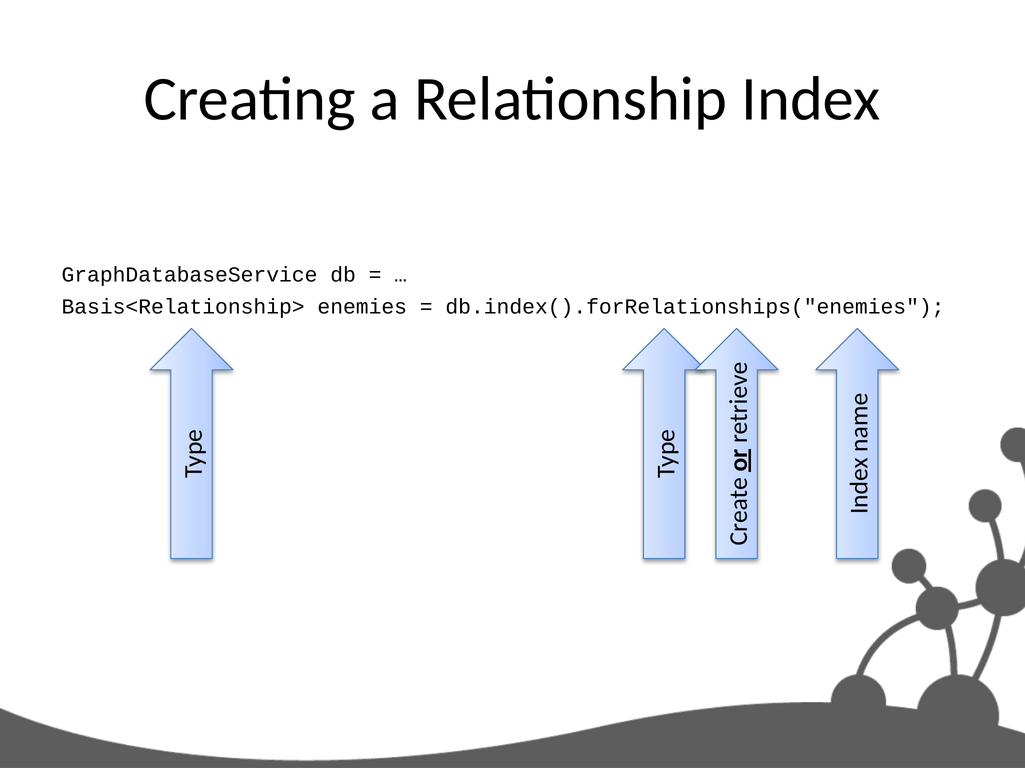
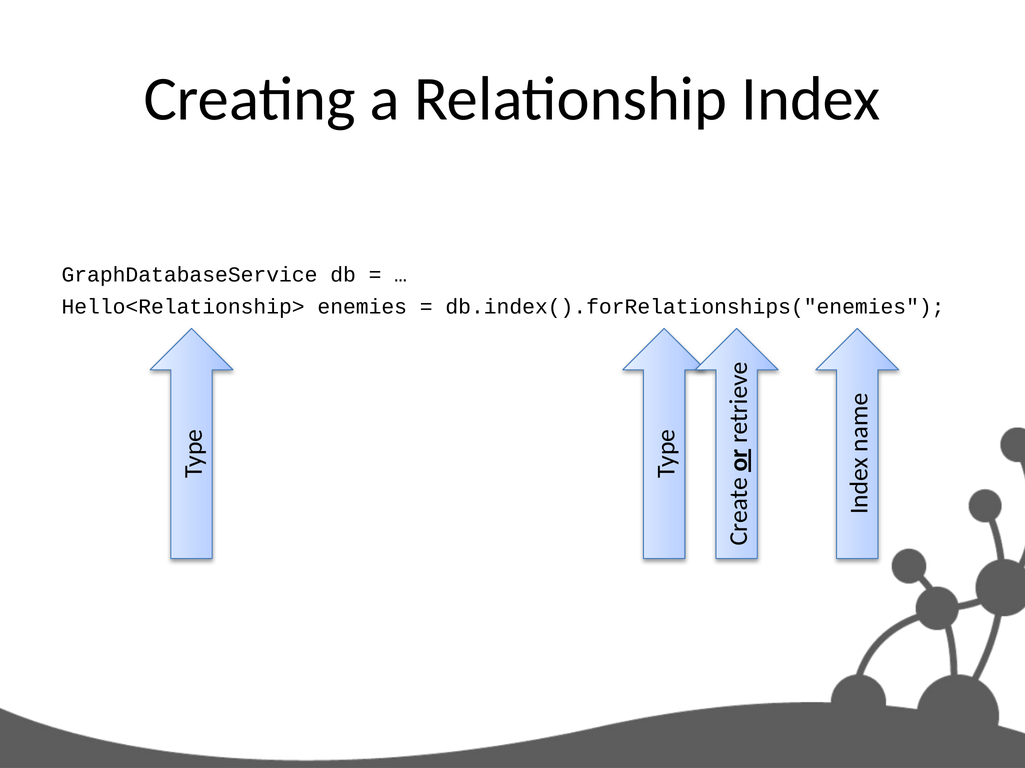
Basis<Relationship>: Basis<Relationship> -> Hello<Relationship>
